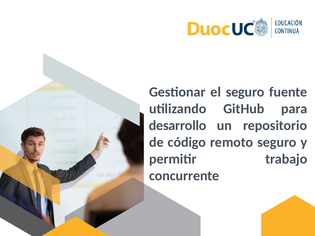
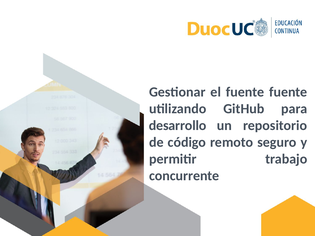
el seguro: seguro -> fuente
